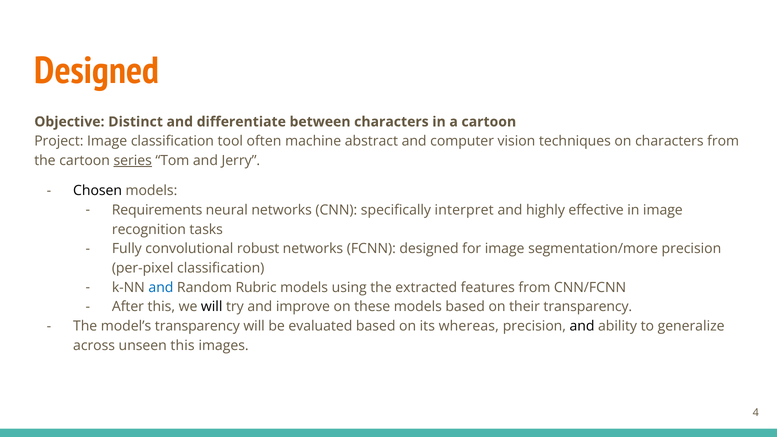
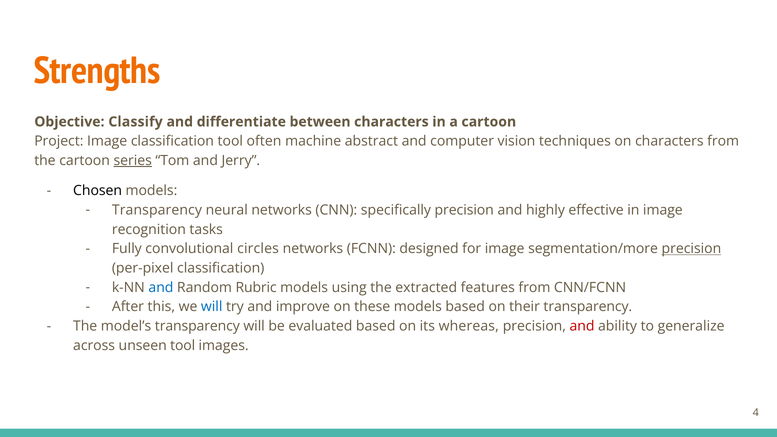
Designed at (97, 71): Designed -> Strengths
Distinct: Distinct -> Classify
Requirements at (157, 210): Requirements -> Transparency
specifically interpret: interpret -> precision
robust: robust -> circles
precision at (691, 249) underline: none -> present
will at (212, 307) colour: black -> blue
and at (582, 326) colour: black -> red
unseen this: this -> tool
